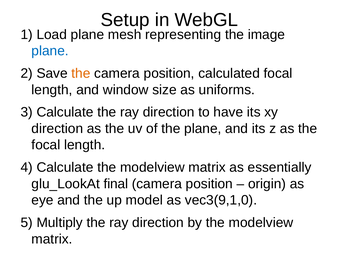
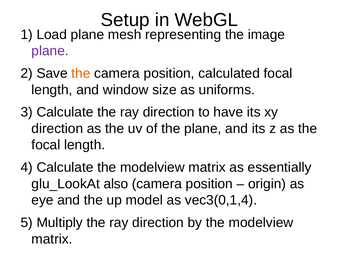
plane at (50, 51) colour: blue -> purple
final: final -> also
vec3(9,1,0: vec3(9,1,0 -> vec3(0,1,4
